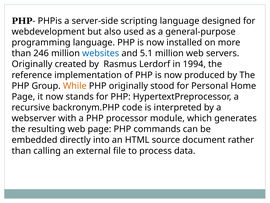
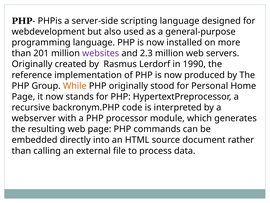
246: 246 -> 201
websites colour: blue -> purple
5.1: 5.1 -> 2.3
1994: 1994 -> 1990
